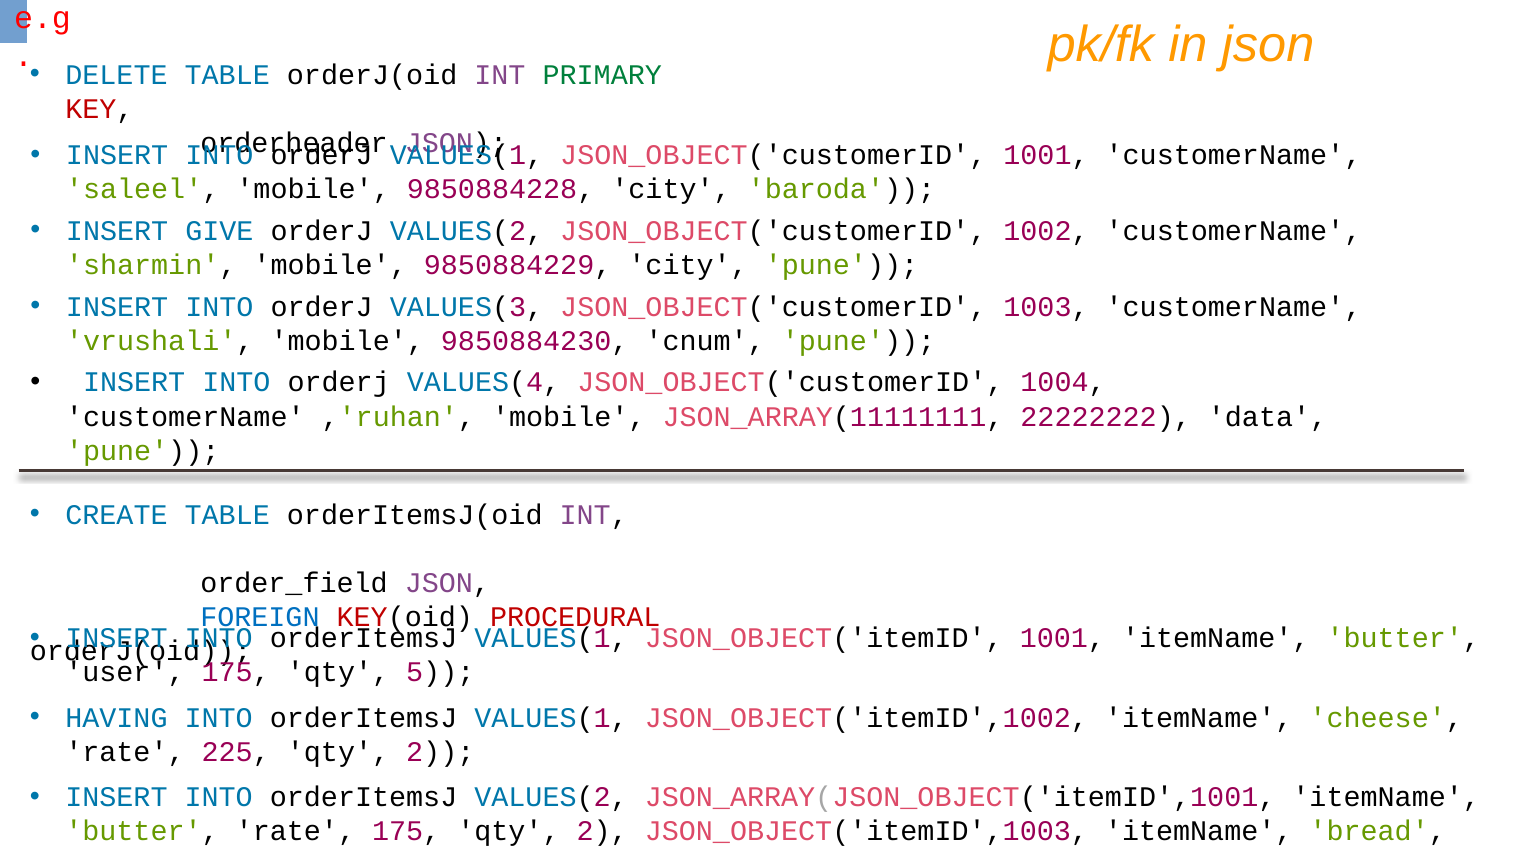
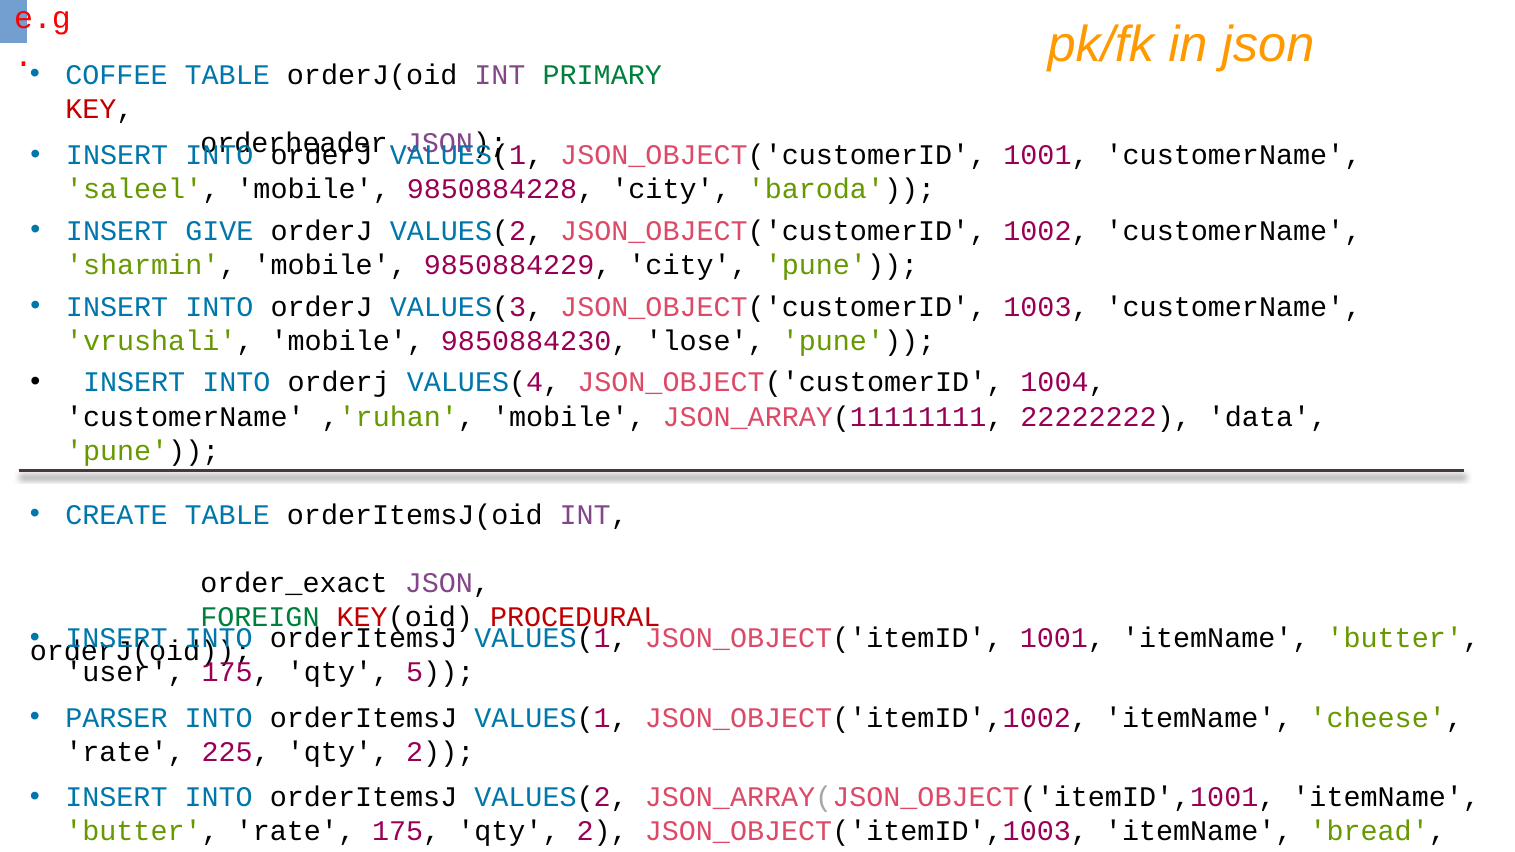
DELETE: DELETE -> COFFEE
cnum: cnum -> lose
order_field: order_field -> order_exact
FOREIGN colour: blue -> green
HAVING: HAVING -> PARSER
